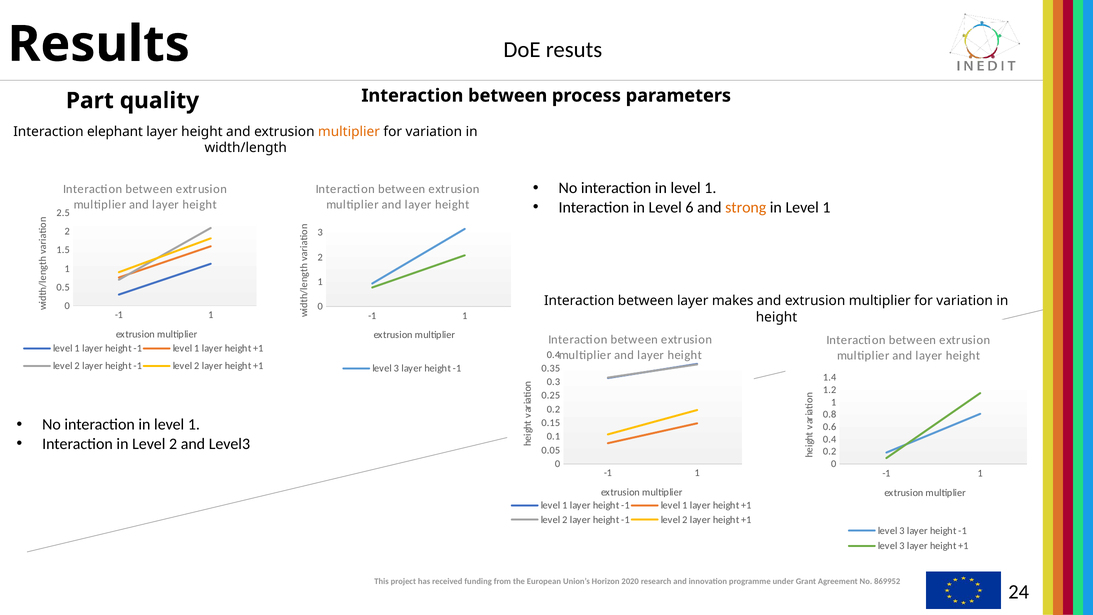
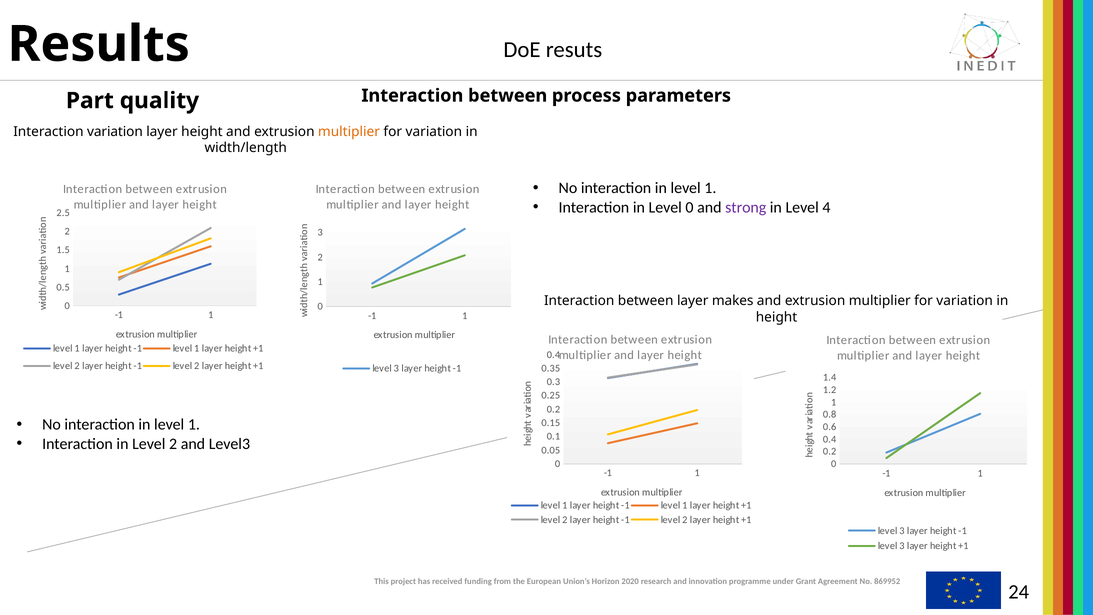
Interaction elephant: elephant -> variation
Level 6: 6 -> 0
strong colour: orange -> purple
1 at (826, 207): 1 -> 4
